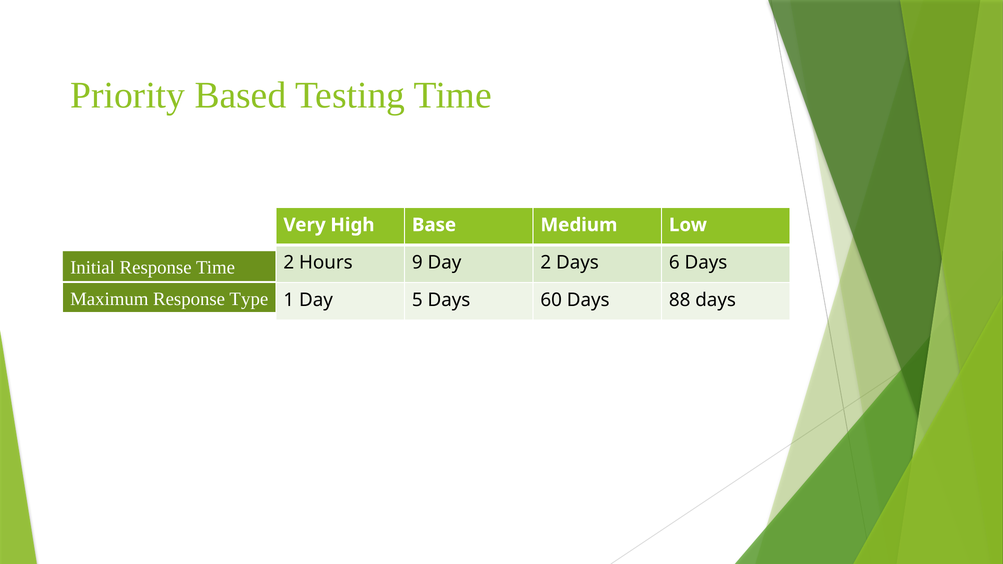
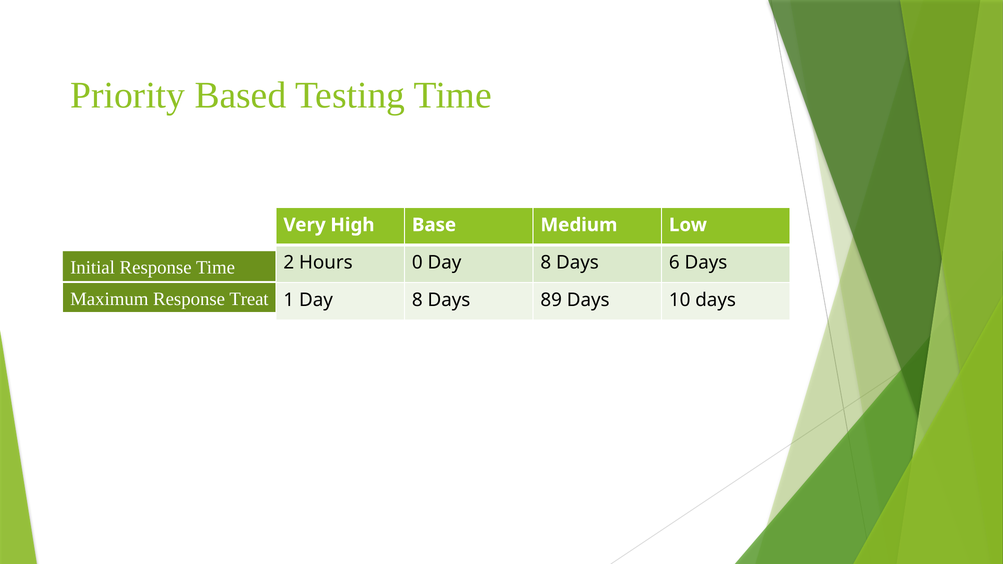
9: 9 -> 0
2 at (546, 263): 2 -> 8
Type: Type -> Treat
1 Day 5: 5 -> 8
60: 60 -> 89
88: 88 -> 10
